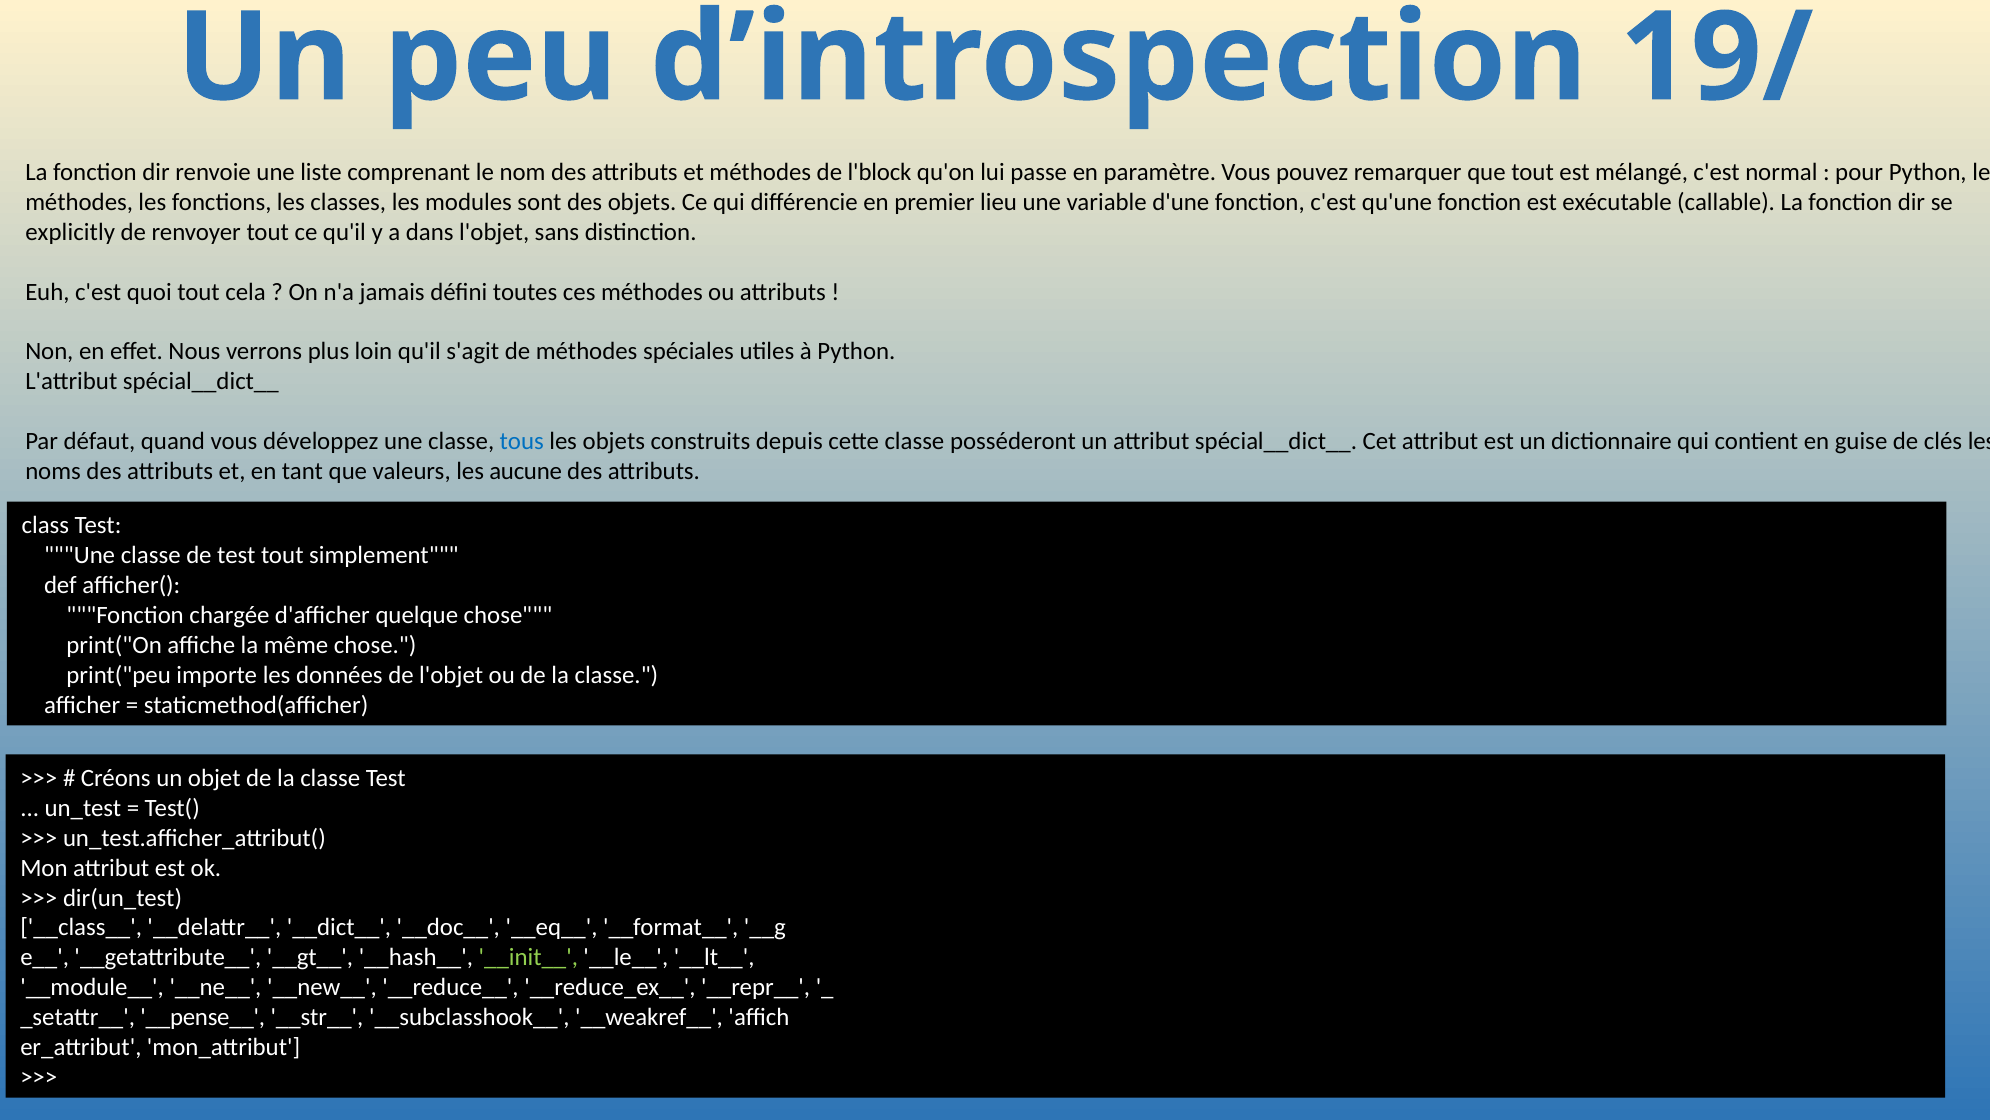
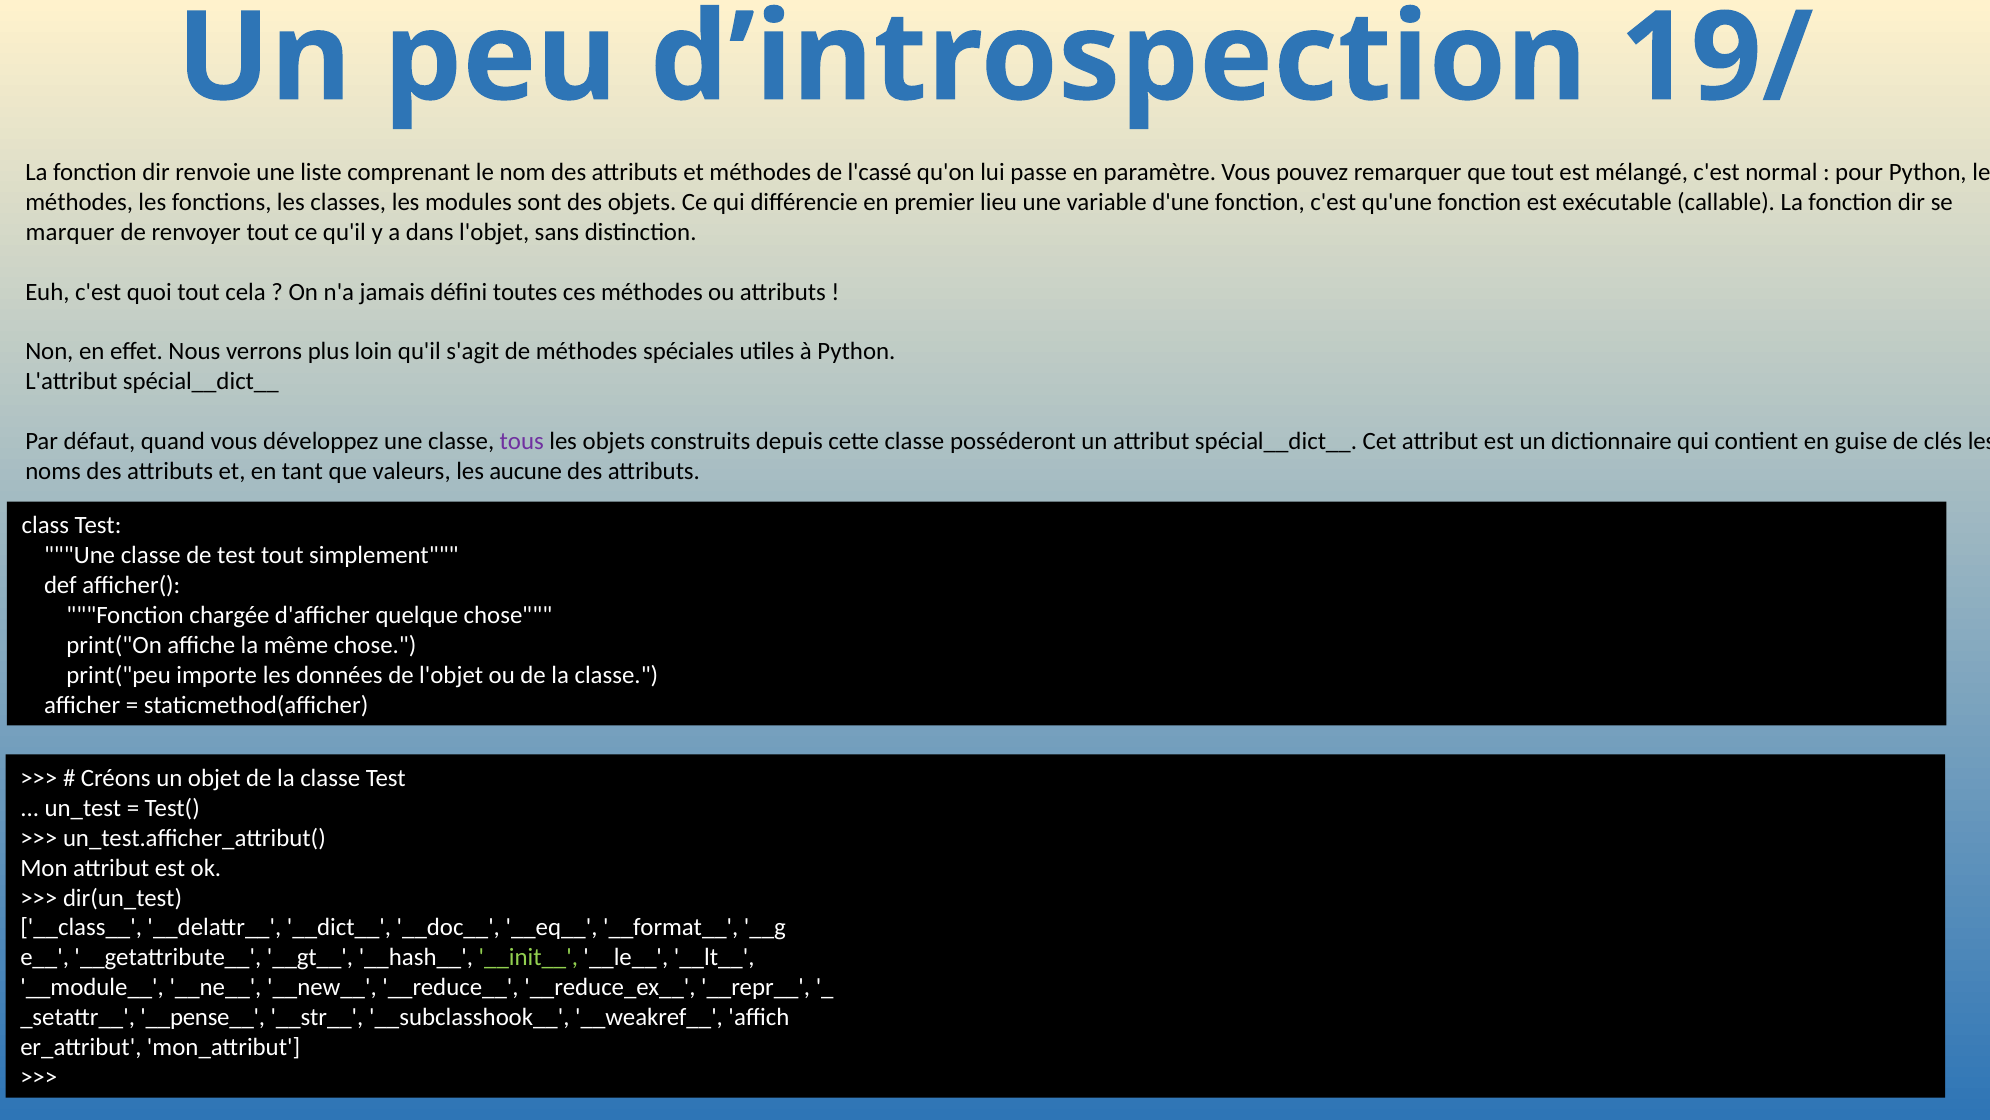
l'block: l'block -> l'cassé
explicitly: explicitly -> marquer
tous colour: blue -> purple
